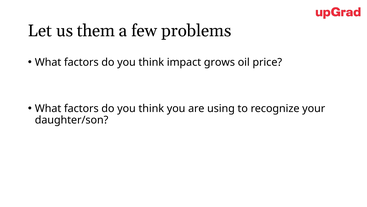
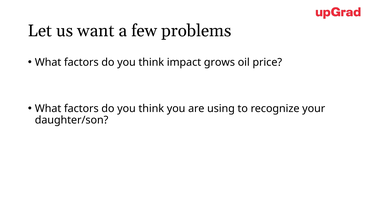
them: them -> want
